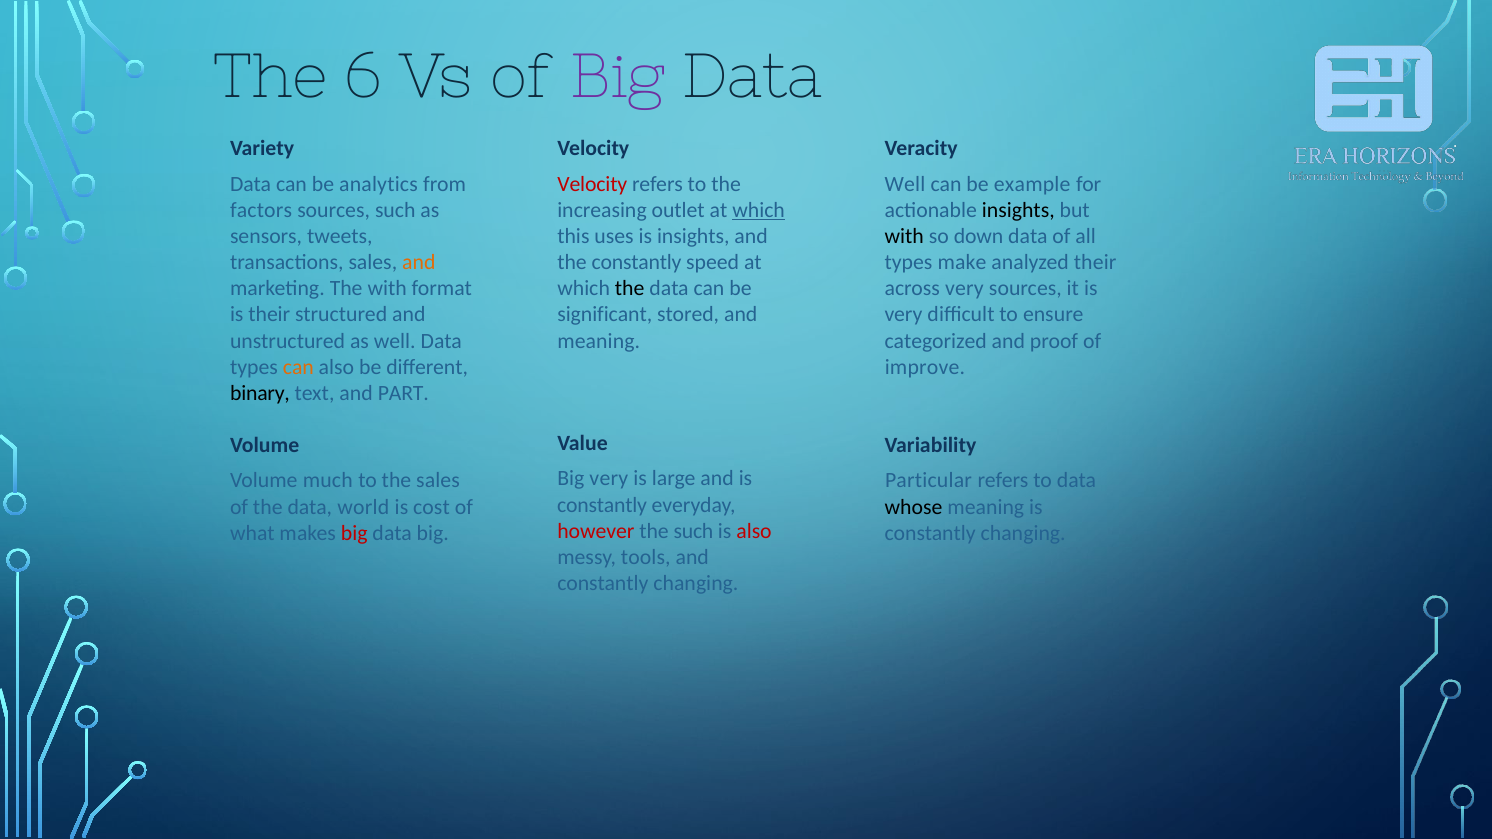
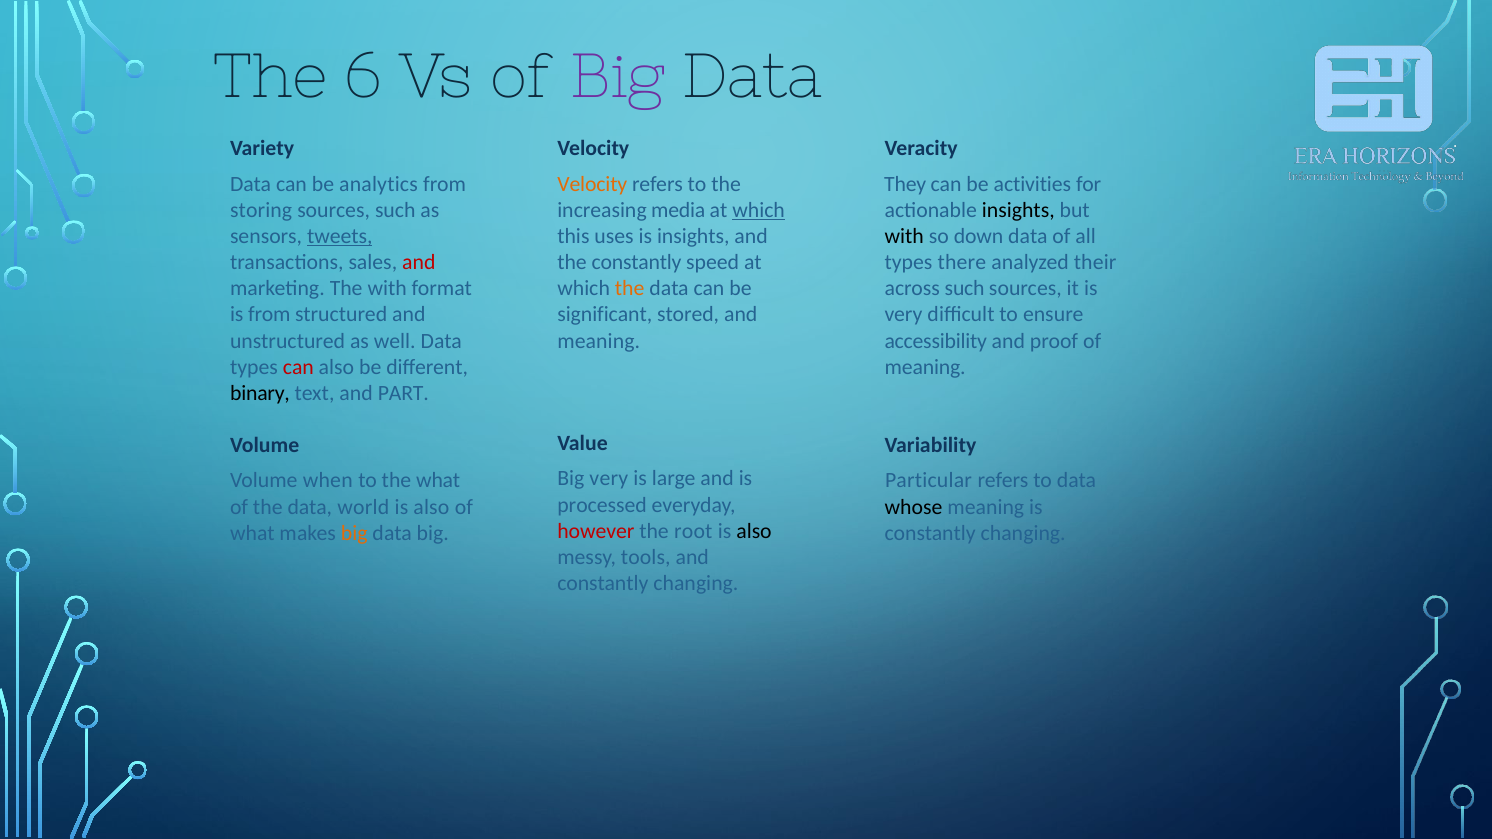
Velocity at (592, 184) colour: red -> orange
Well at (905, 184): Well -> They
example: example -> activities
factors: factors -> storing
outlet: outlet -> media
tweets underline: none -> present
and at (419, 263) colour: orange -> red
make: make -> there
the at (630, 289) colour: black -> orange
across very: very -> such
is their: their -> from
categorized: categorized -> accessibility
can at (298, 367) colour: orange -> red
improve at (925, 367): improve -> meaning
much: much -> when
the sales: sales -> what
constantly at (602, 505): constantly -> processed
cost at (431, 507): cost -> also
the such: such -> root
also at (754, 531) colour: red -> black
big at (354, 533) colour: red -> orange
